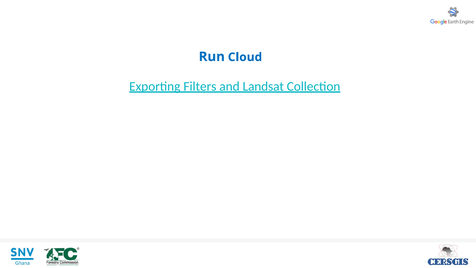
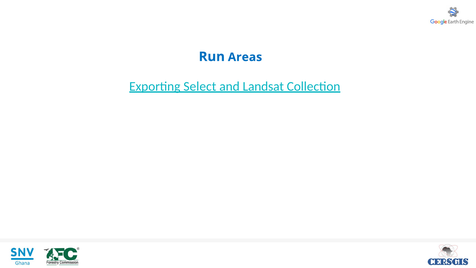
Cloud: Cloud -> Areas
Filters: Filters -> Select
